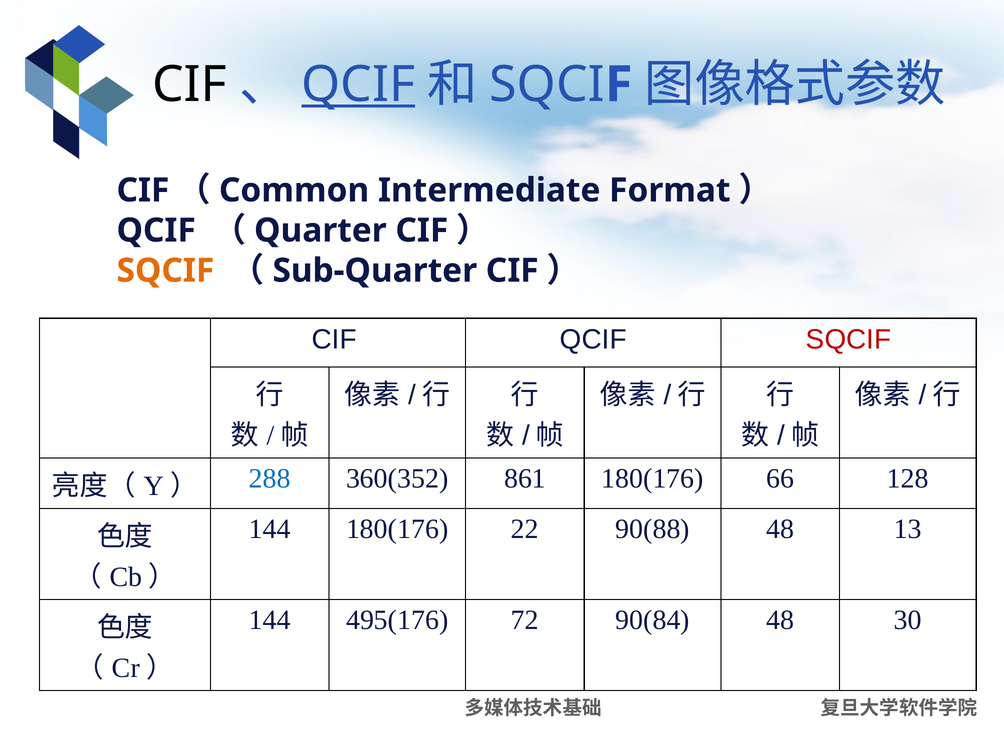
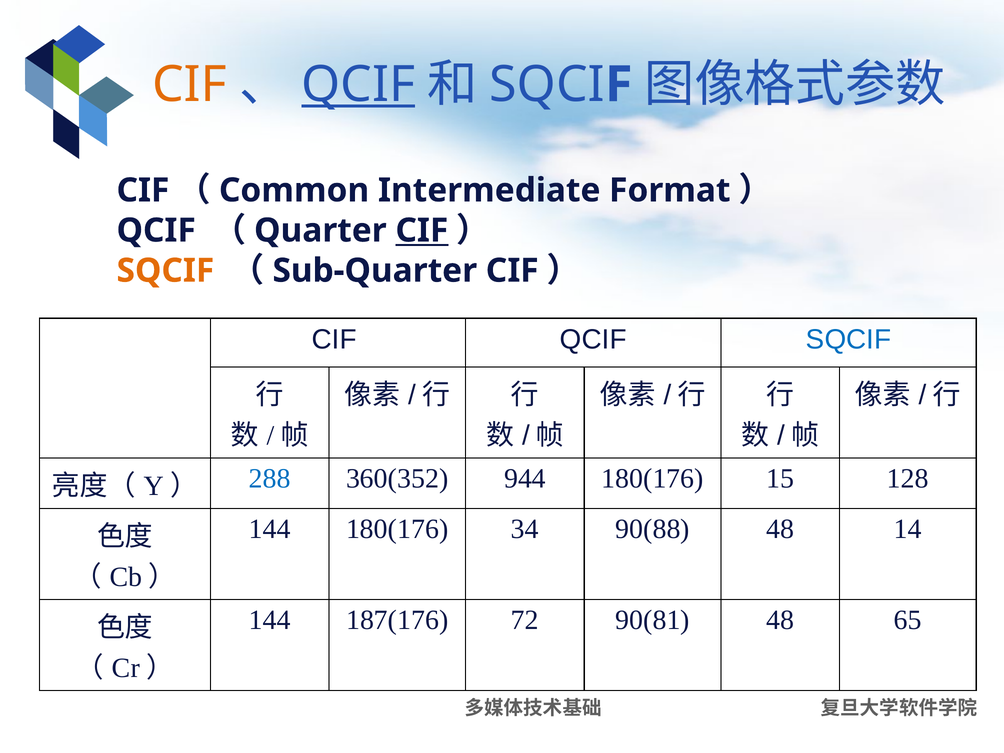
CIF at (190, 85) colour: black -> orange
CIF at (422, 231) underline: none -> present
SQCIF at (849, 339) colour: red -> blue
861: 861 -> 944
66: 66 -> 15
22: 22 -> 34
13: 13 -> 14
495(176: 495(176 -> 187(176
90(84: 90(84 -> 90(81
30: 30 -> 65
